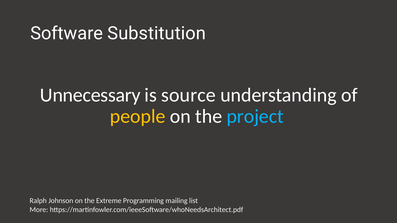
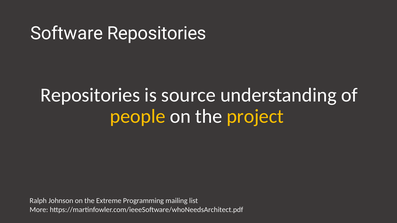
Software Substitution: Substitution -> Repositories
Unnecessary at (90, 95): Unnecessary -> Repositories
project colour: light blue -> yellow
